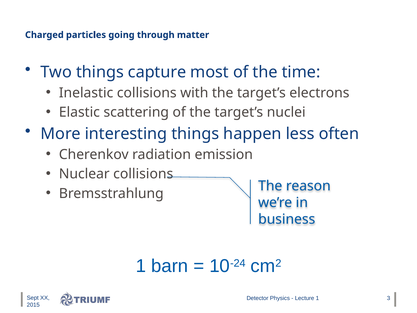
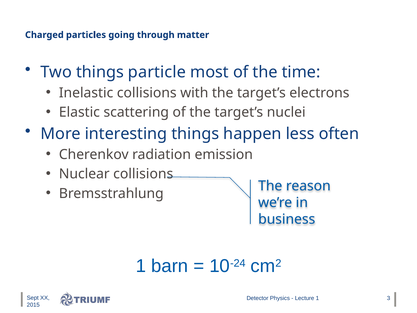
capture: capture -> particle
